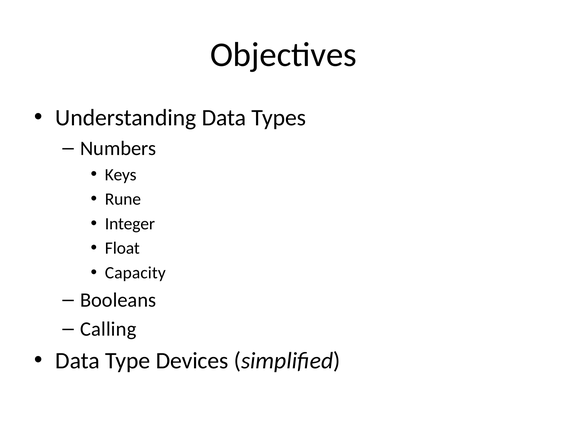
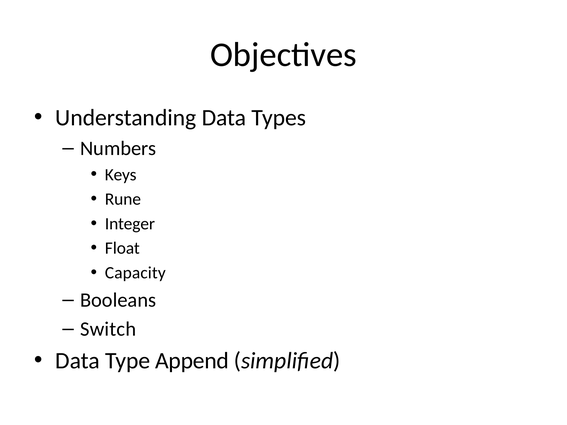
Calling: Calling -> Switch
Devices: Devices -> Append
